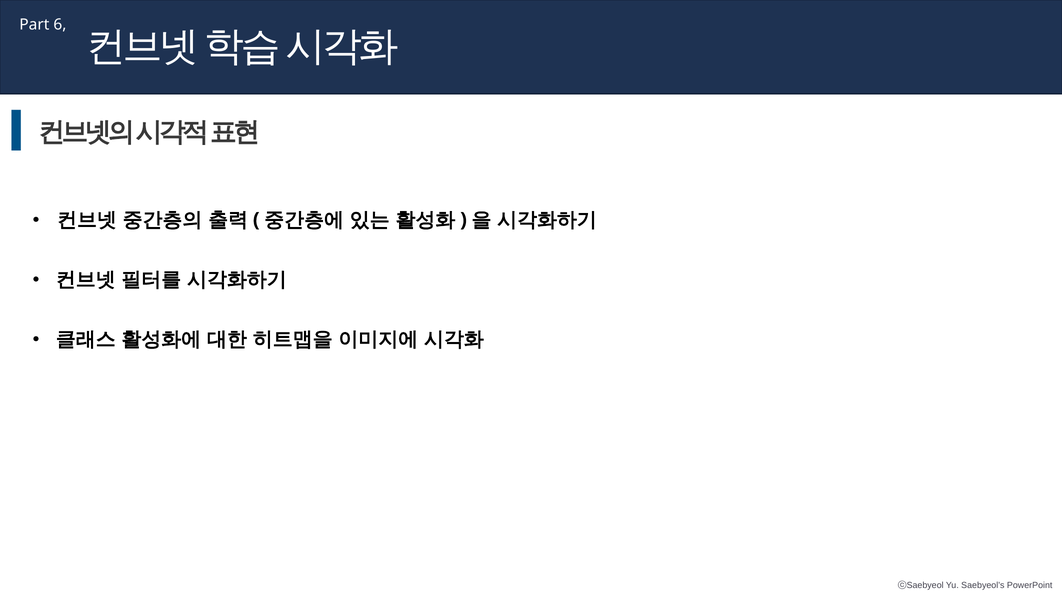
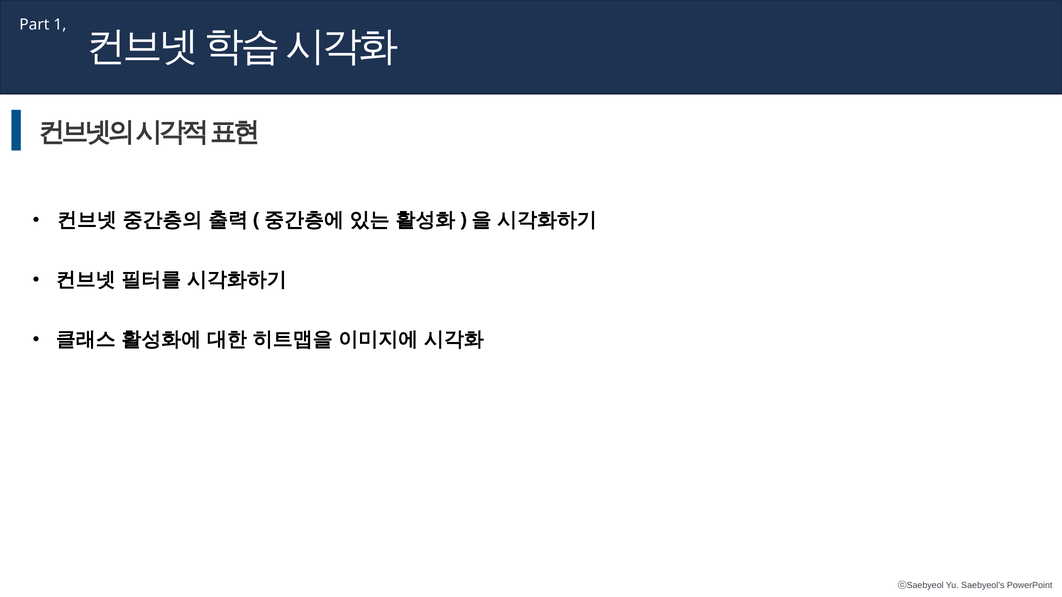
6: 6 -> 1
